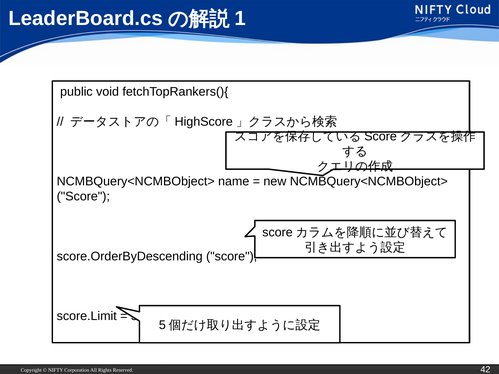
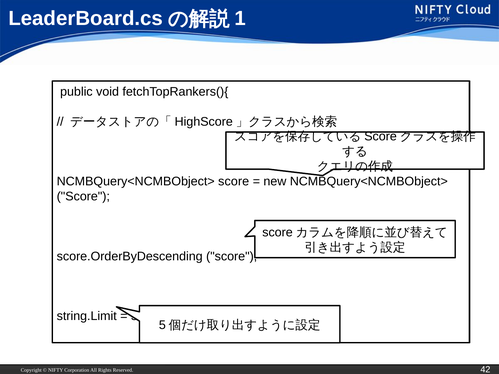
name at (234, 182): name -> score
score.Limit: score.Limit -> string.Limit
